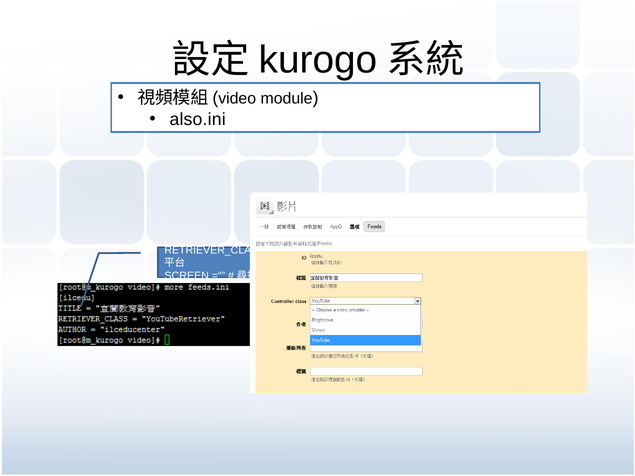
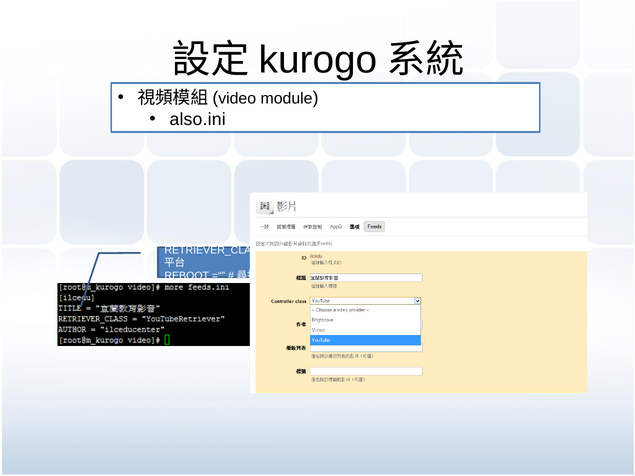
SCREEN: SCREEN -> REBOOT
